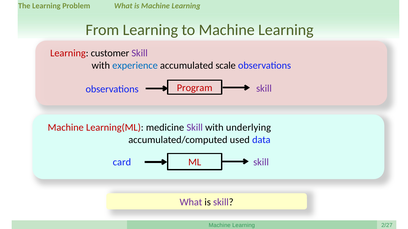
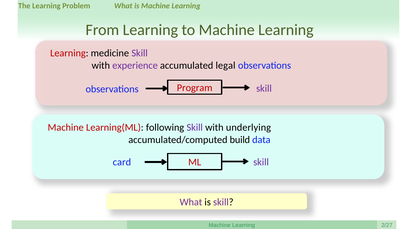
customer: customer -> medicine
experience colour: blue -> purple
scale: scale -> legal
medicine: medicine -> following
used: used -> build
